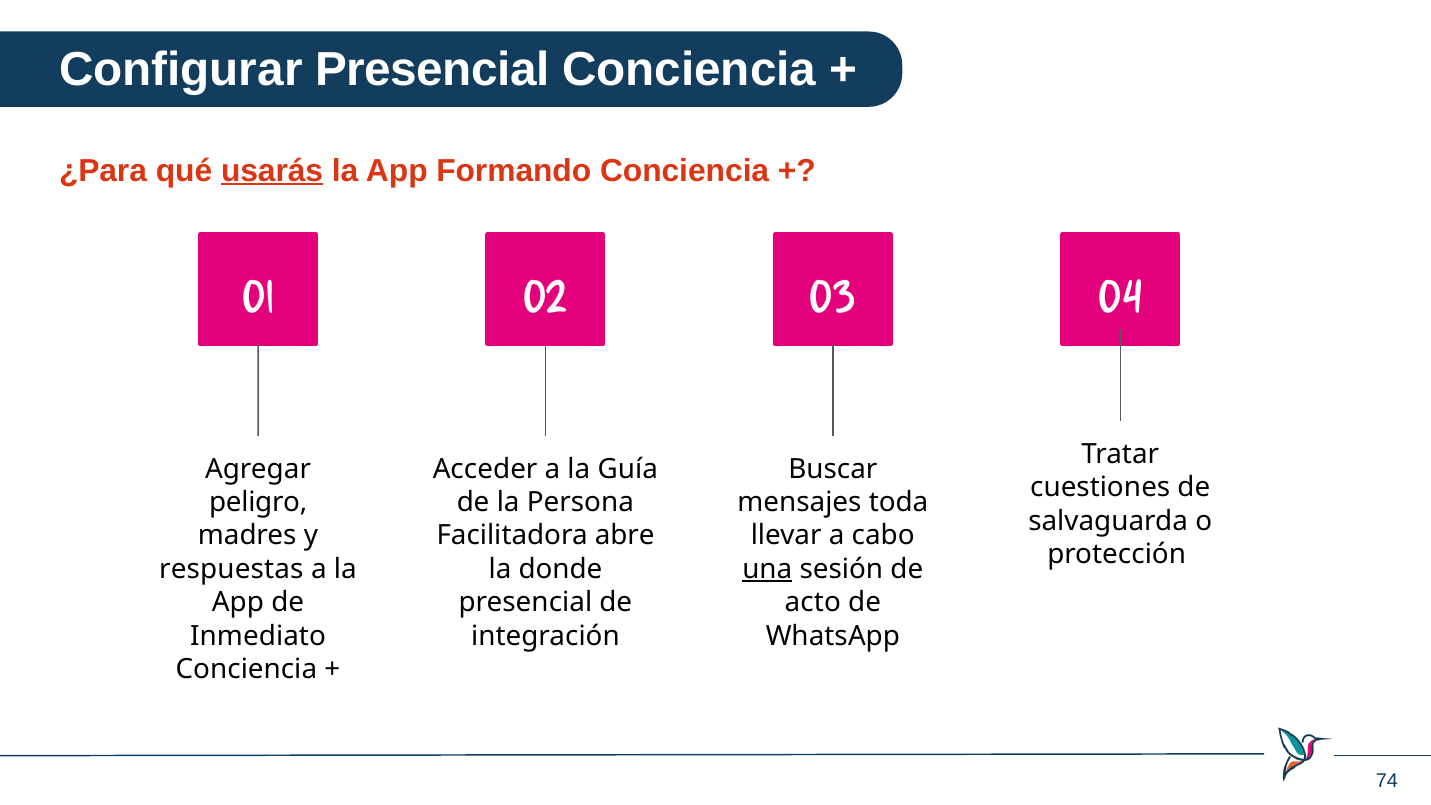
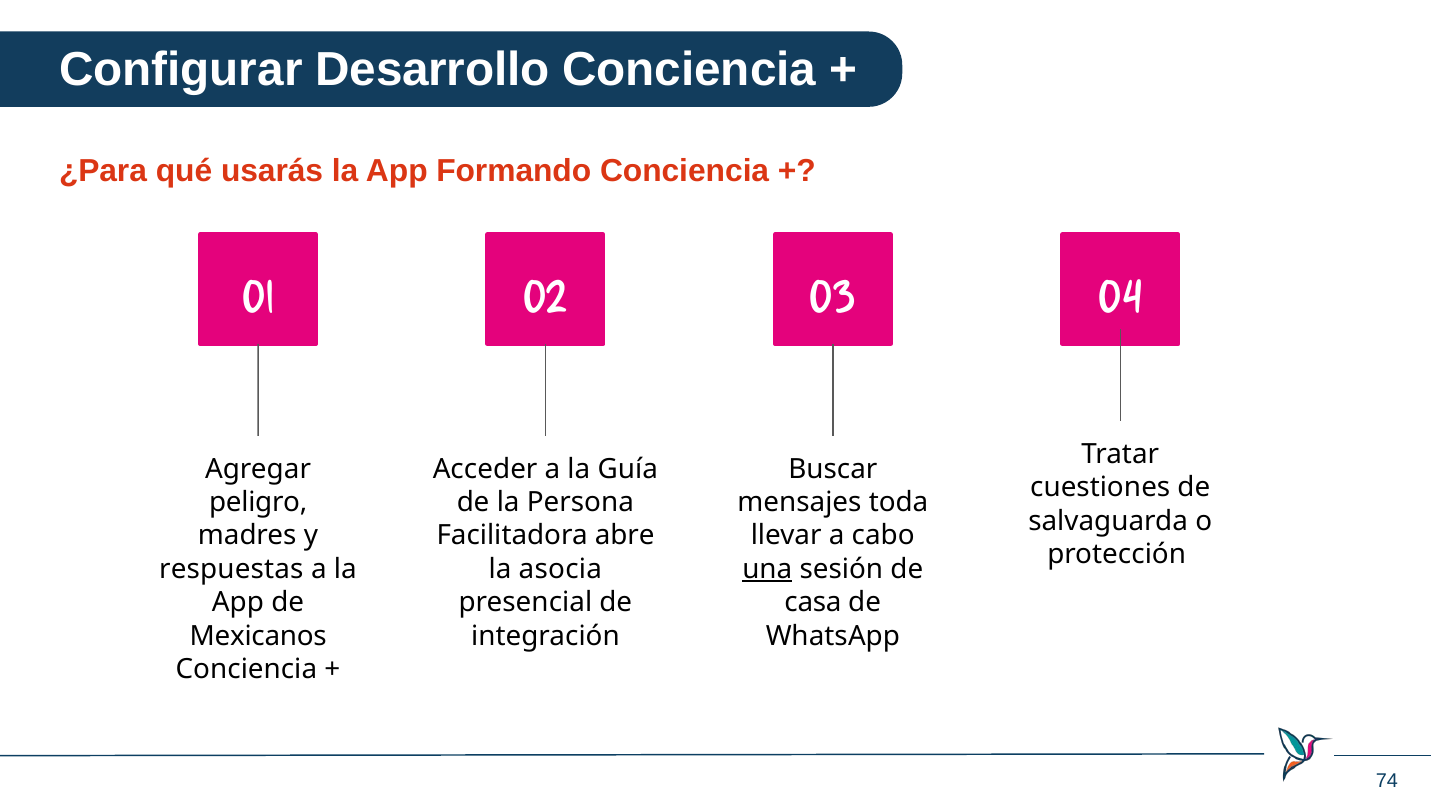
Configurar Presencial: Presencial -> Desarrollo
usarás underline: present -> none
donde: donde -> asocia
acto: acto -> casa
Inmediato: Inmediato -> Mexicanos
